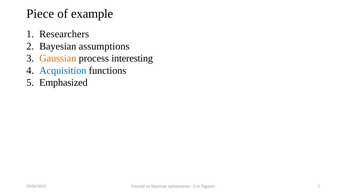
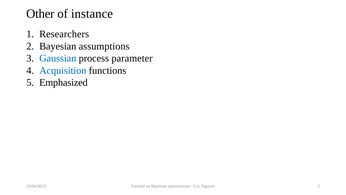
Piece: Piece -> Other
example: example -> instance
Gaussian colour: orange -> blue
interesting: interesting -> parameter
